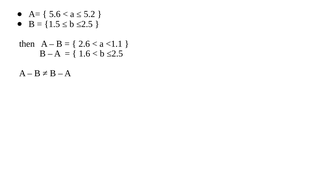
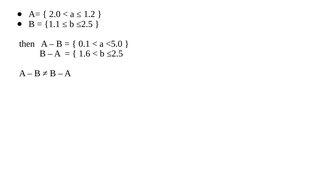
5.6: 5.6 -> 2.0
5.2: 5.2 -> 1.2
1.5: 1.5 -> 1.1
2.6: 2.6 -> 0.1
<1.1: <1.1 -> <5.0
